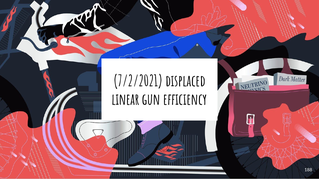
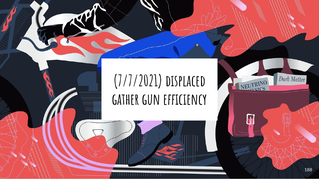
7/2/2021: 7/2/2021 -> 7/7/2021
linear: linear -> gather
